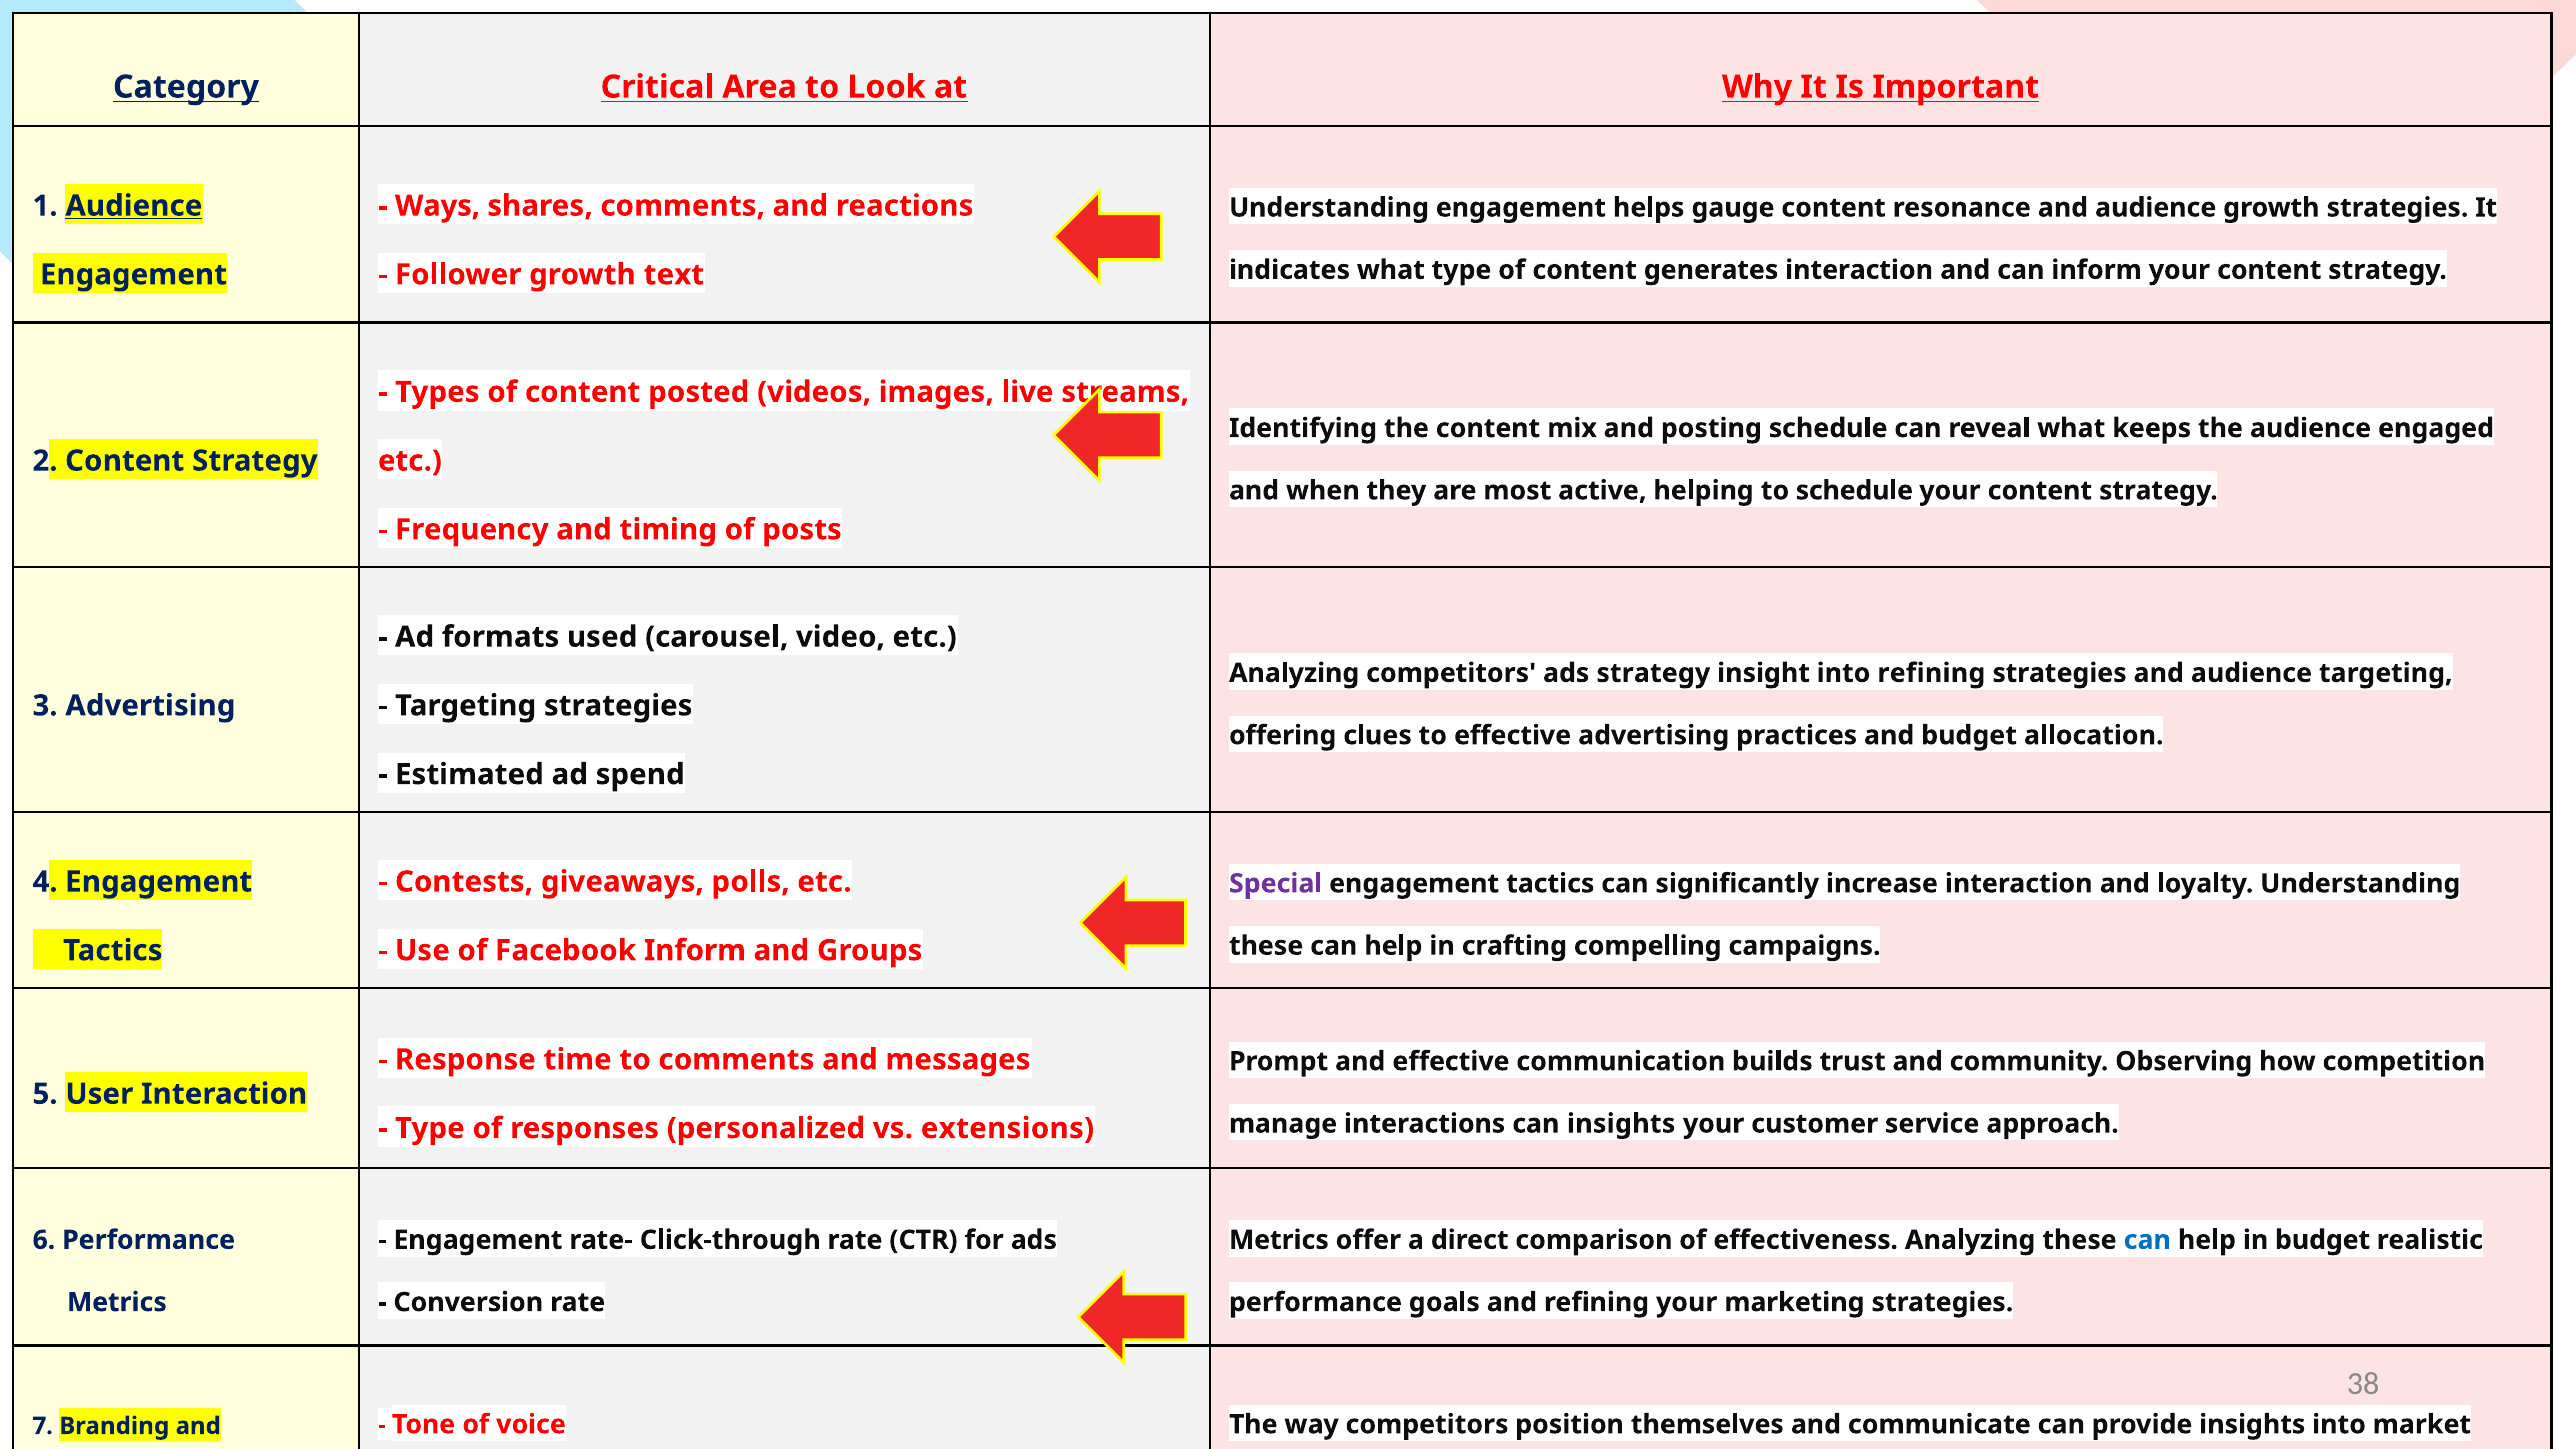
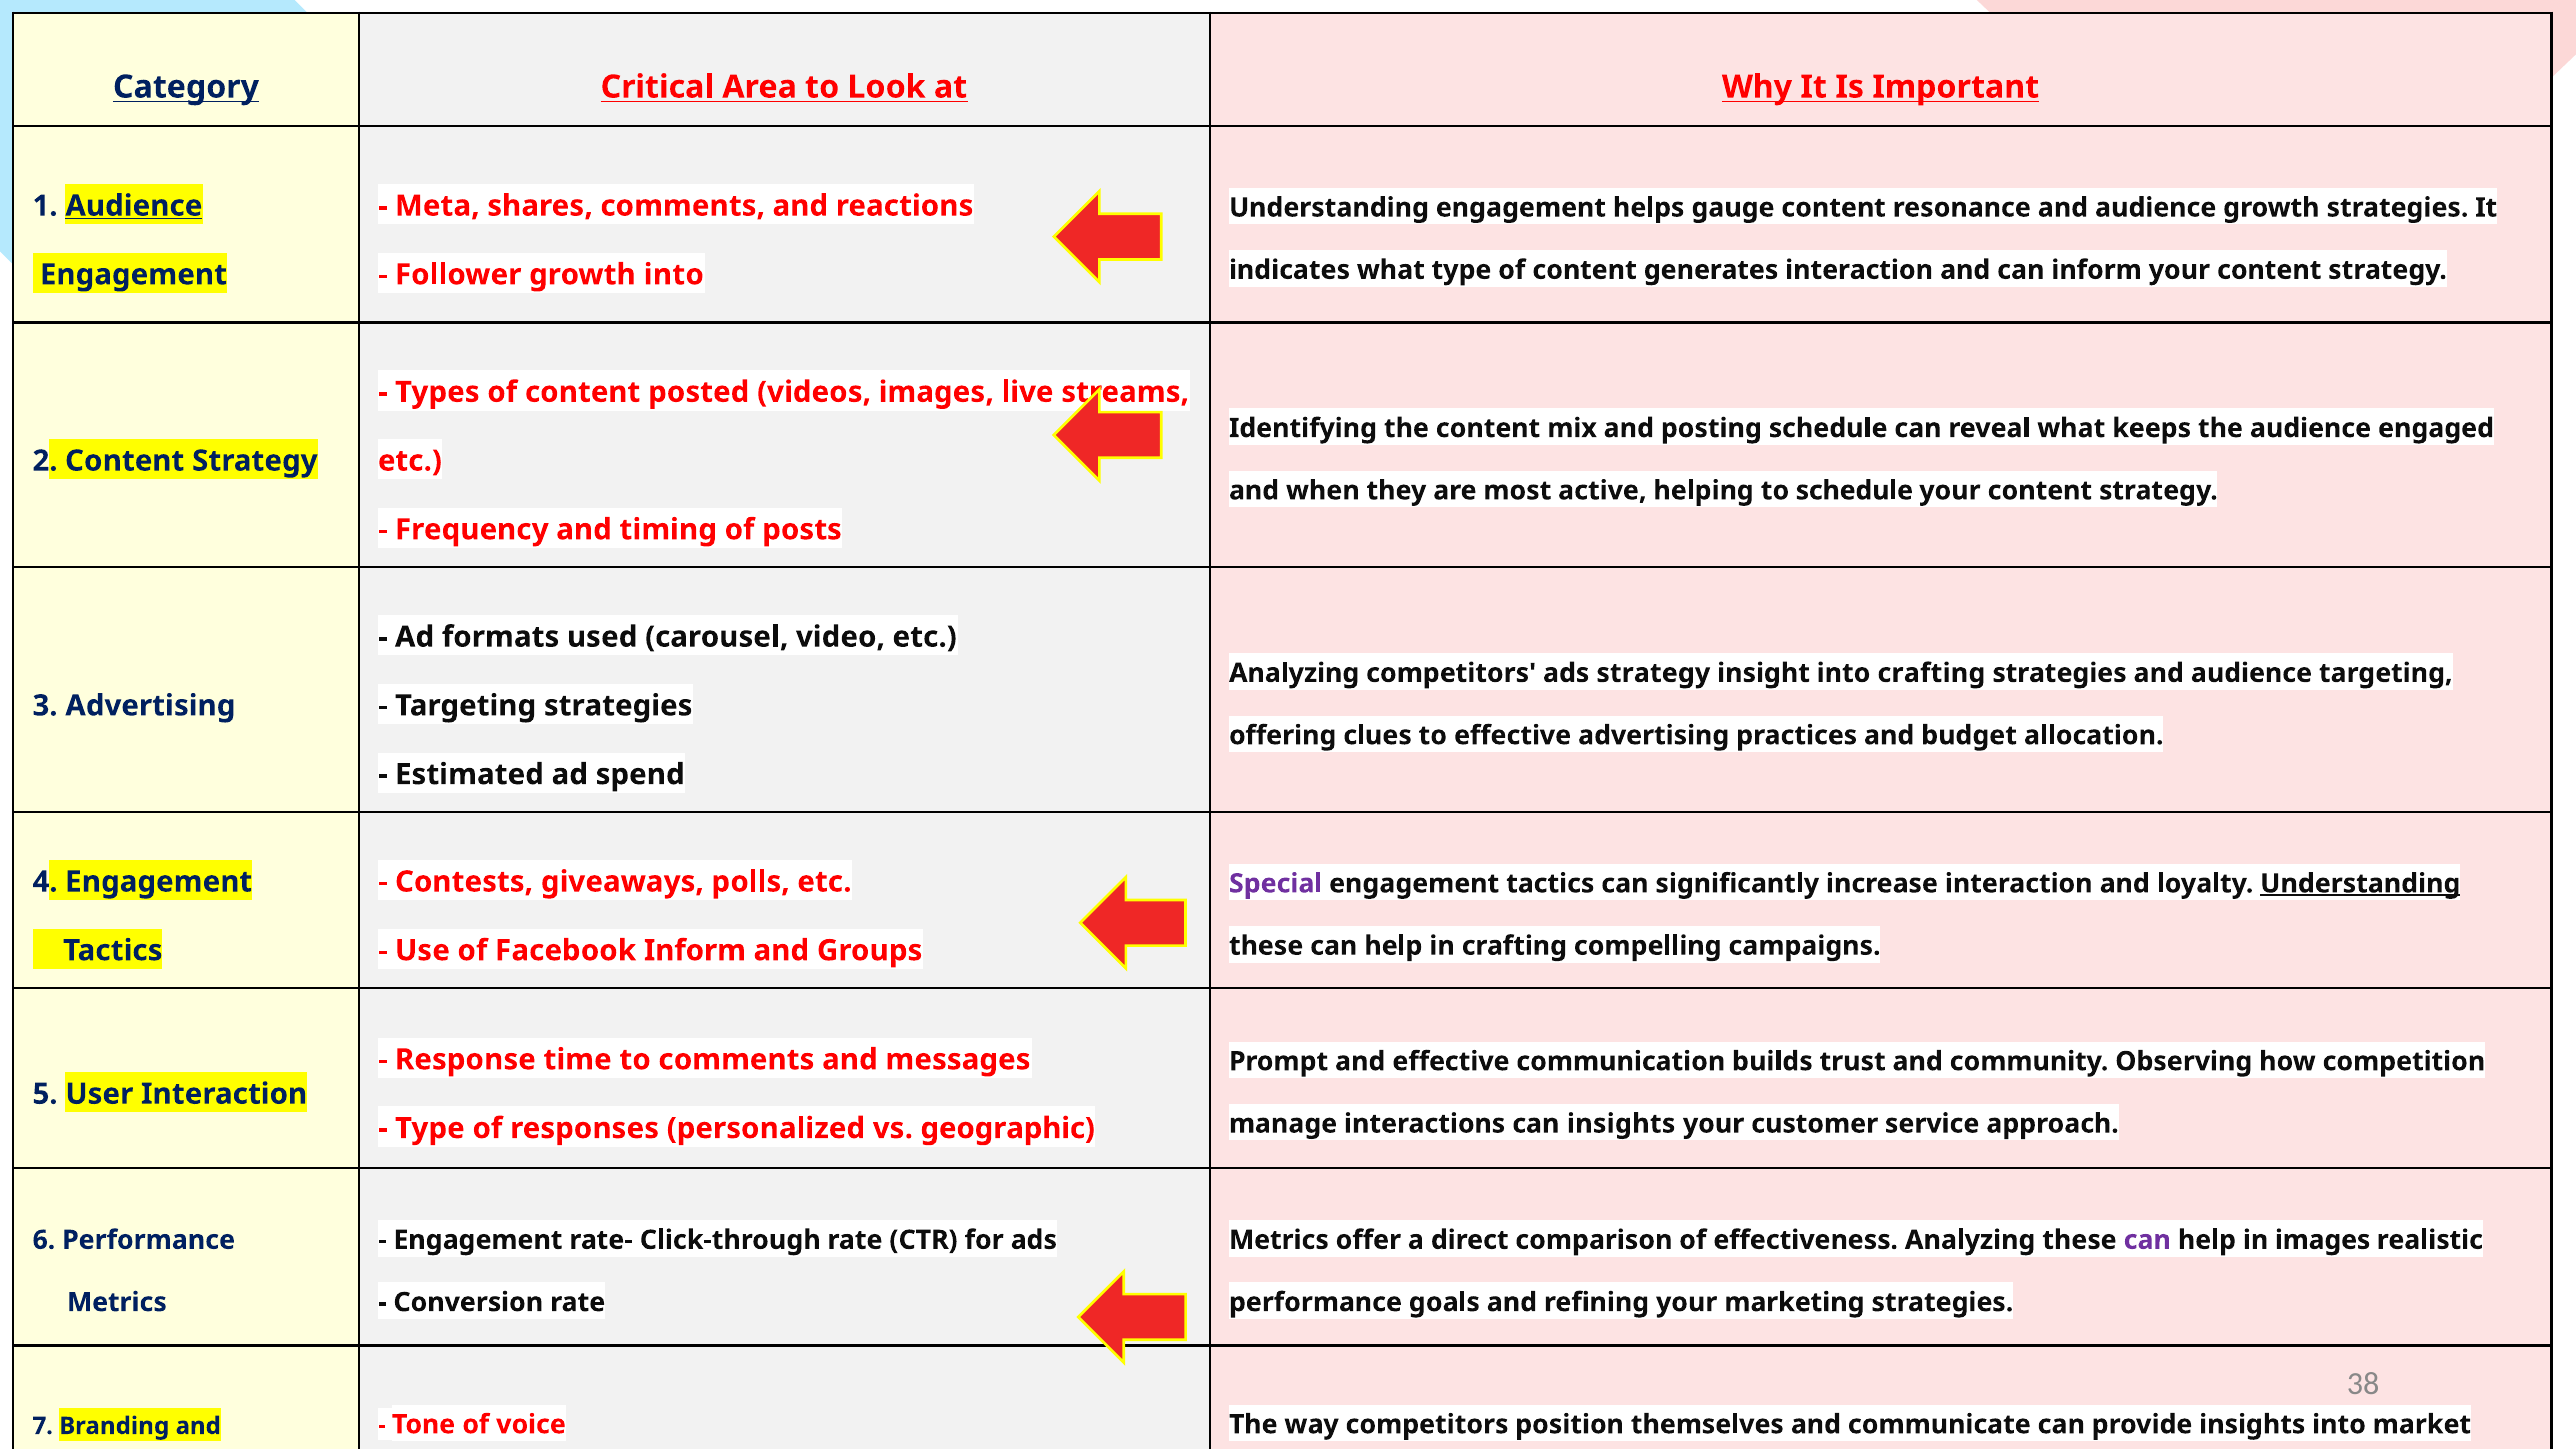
Ways: Ways -> Meta
growth text: text -> into
into refining: refining -> crafting
Understanding at (2360, 884) underline: none -> present
extensions: extensions -> geographic
can at (2147, 1240) colour: blue -> purple
in budget: budget -> images
